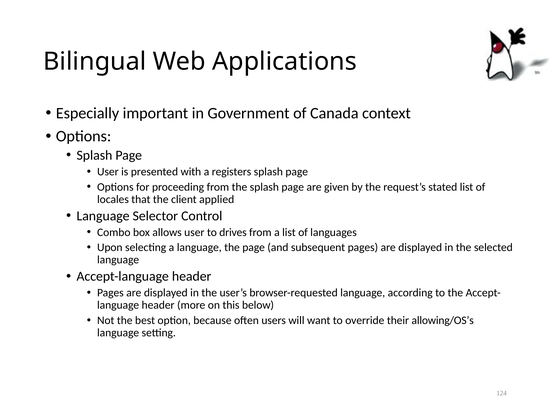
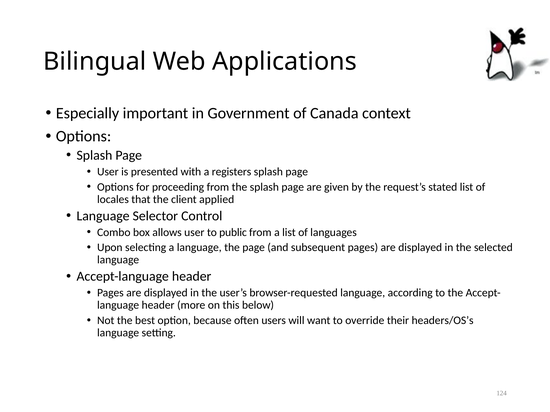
drives: drives -> public
allowing/OS’s: allowing/OS’s -> headers/OS’s
